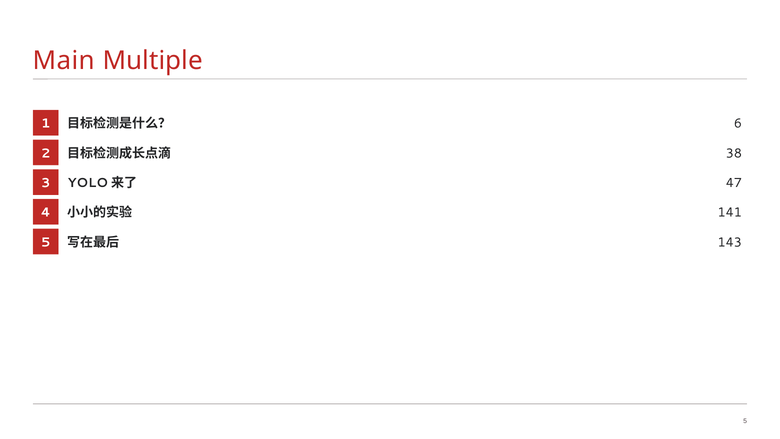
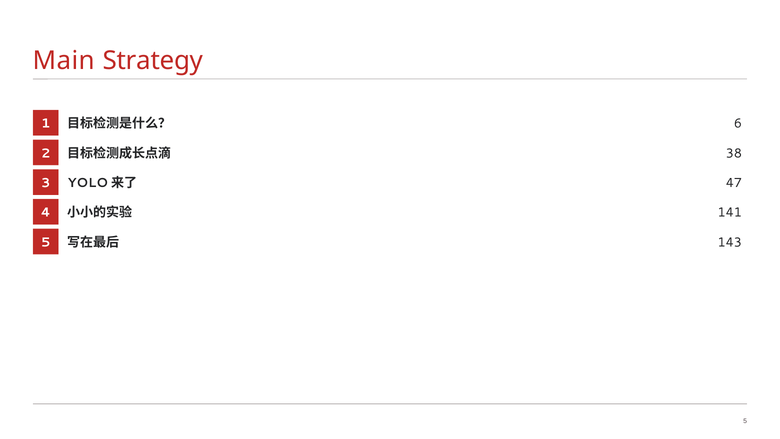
Multiple: Multiple -> Strategy
